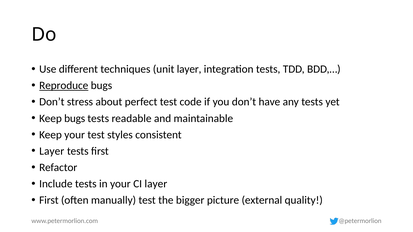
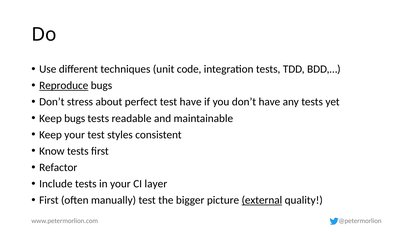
unit layer: layer -> code
test code: code -> have
Layer at (52, 151): Layer -> Know
external underline: none -> present
